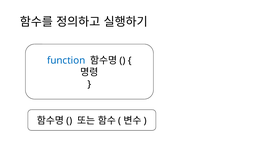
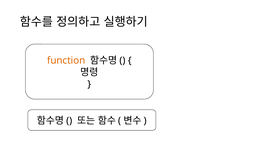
function colour: blue -> orange
